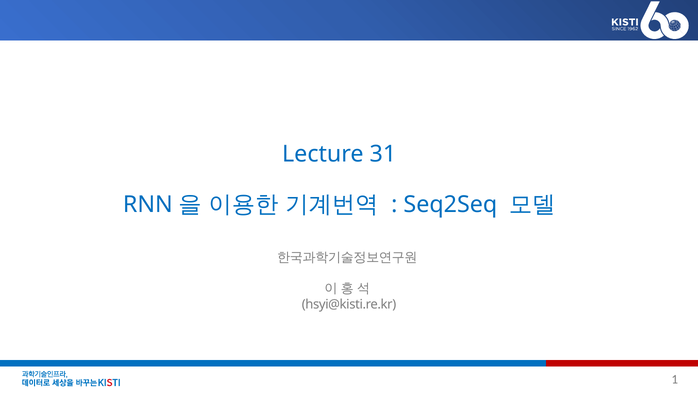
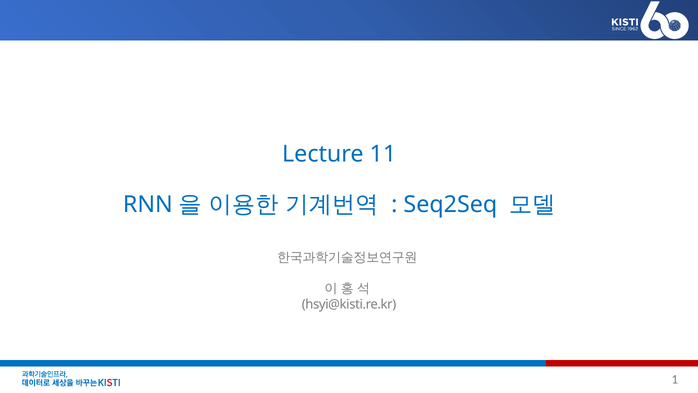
31: 31 -> 11
